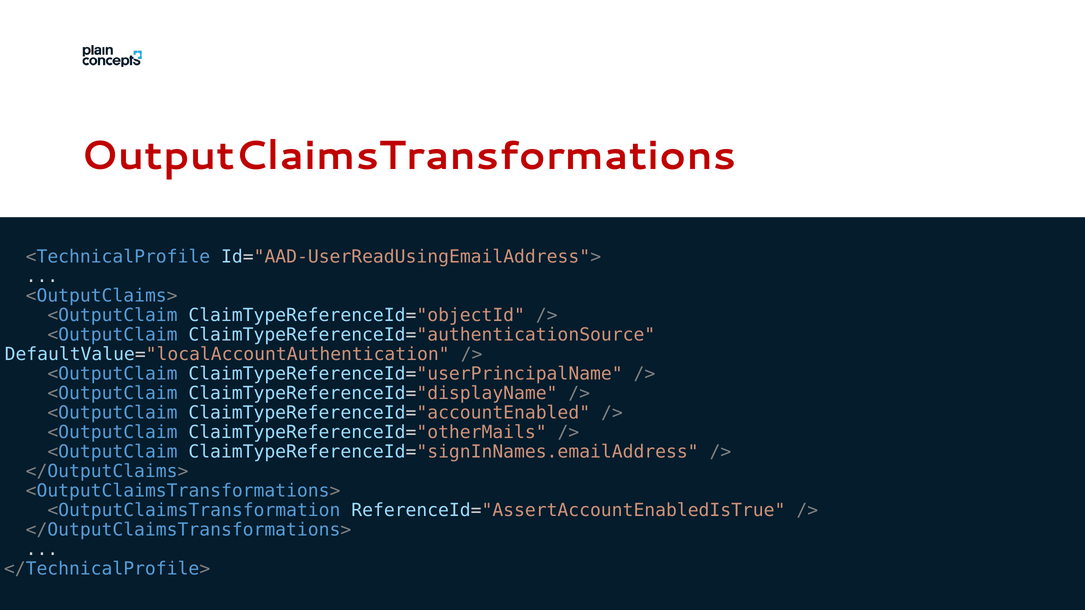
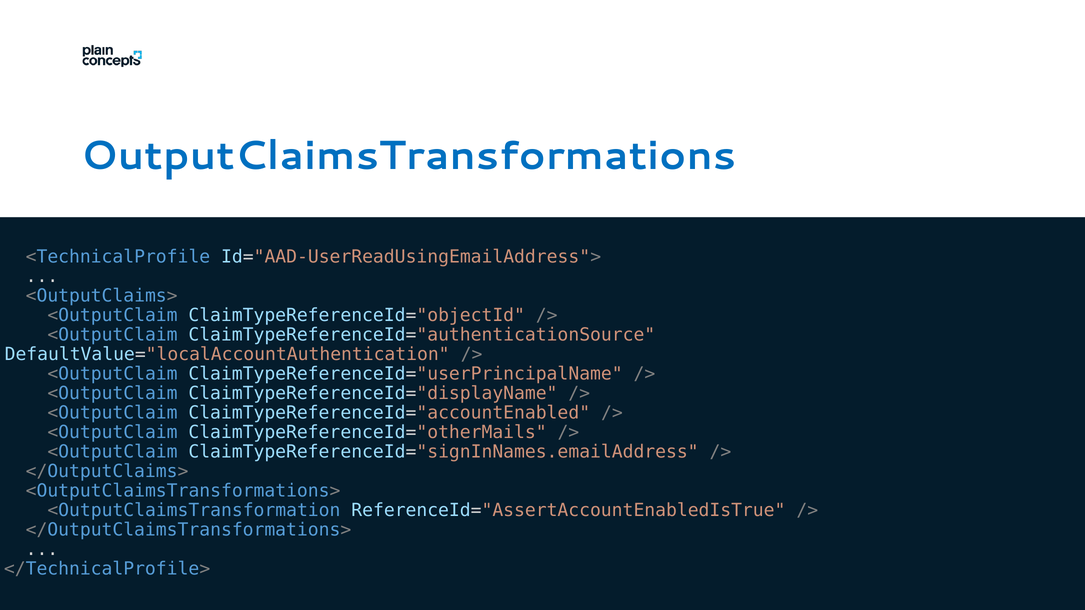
OutputClaimsTransformations colour: red -> blue
